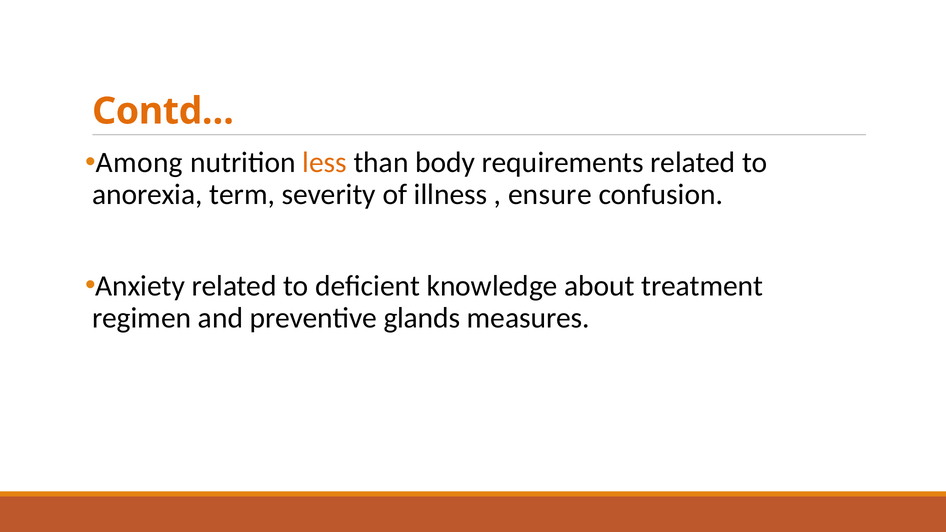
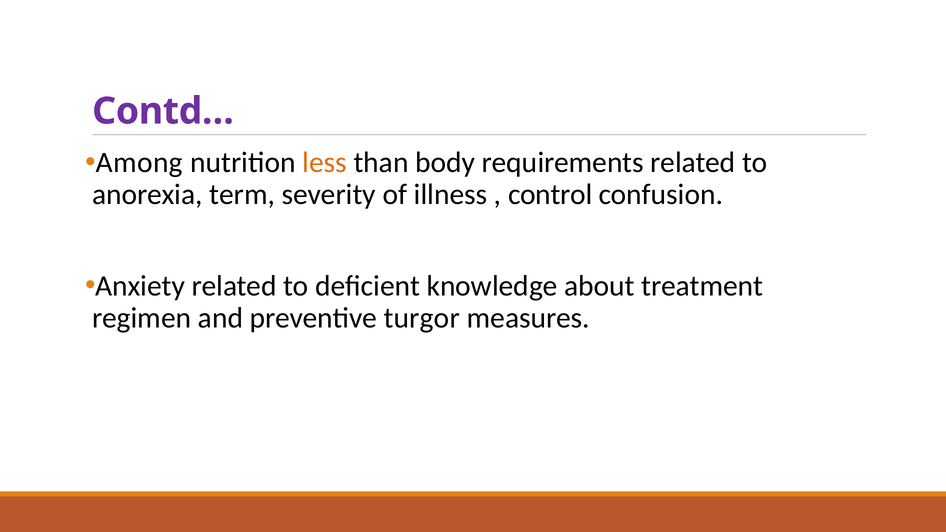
Contd… colour: orange -> purple
ensure: ensure -> control
glands: glands -> turgor
